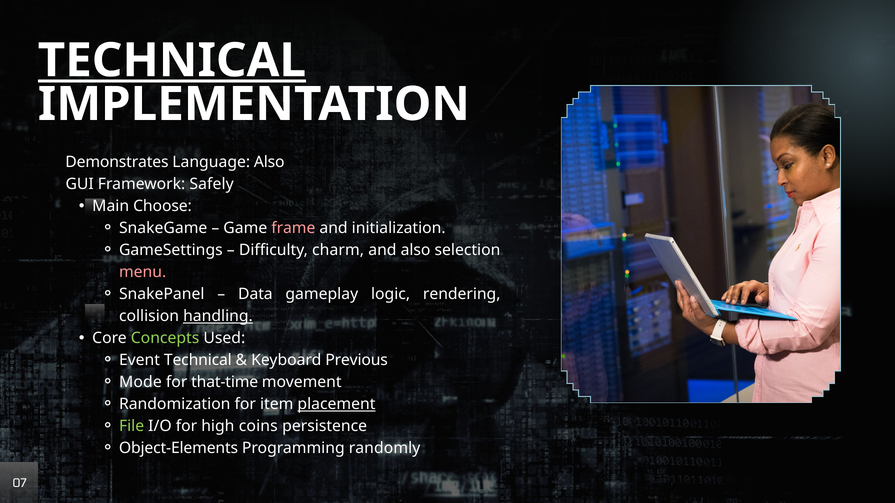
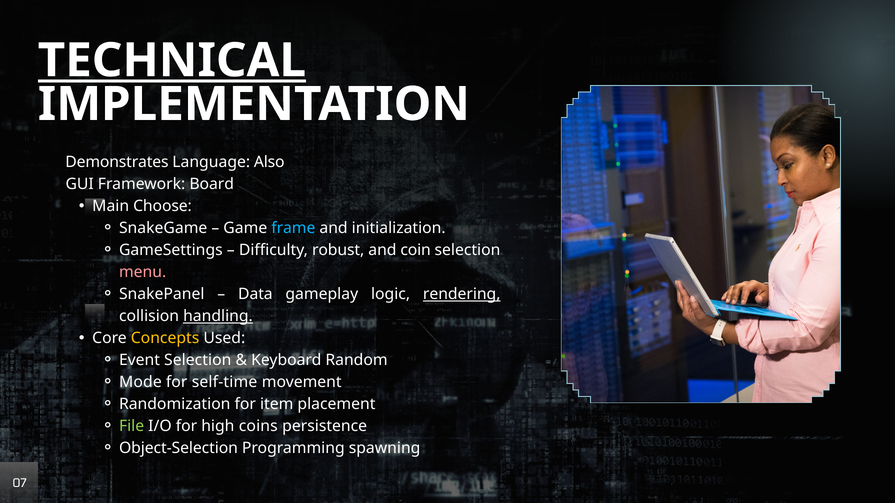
Safely: Safely -> Board
frame colour: pink -> light blue
charm: charm -> robust
and also: also -> coin
rendering underline: none -> present
Concepts colour: light green -> yellow
Event Technical: Technical -> Selection
Previous: Previous -> Random
that-time: that-time -> self-time
placement underline: present -> none
Object-Elements: Object-Elements -> Object-Selection
randomly: randomly -> spawning
